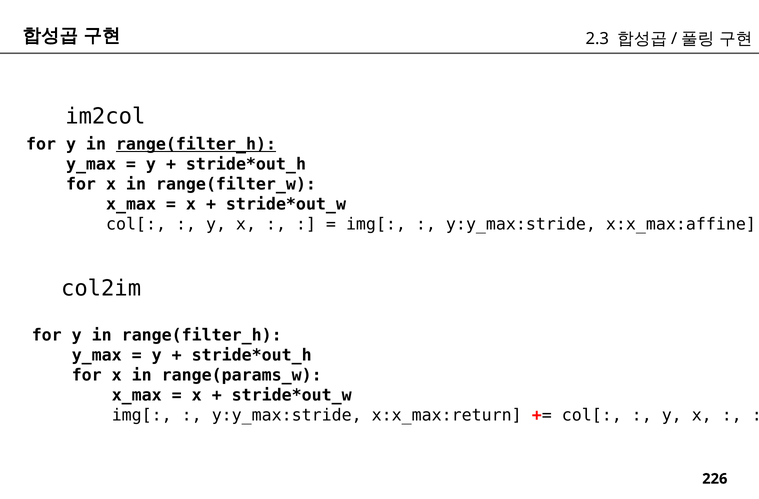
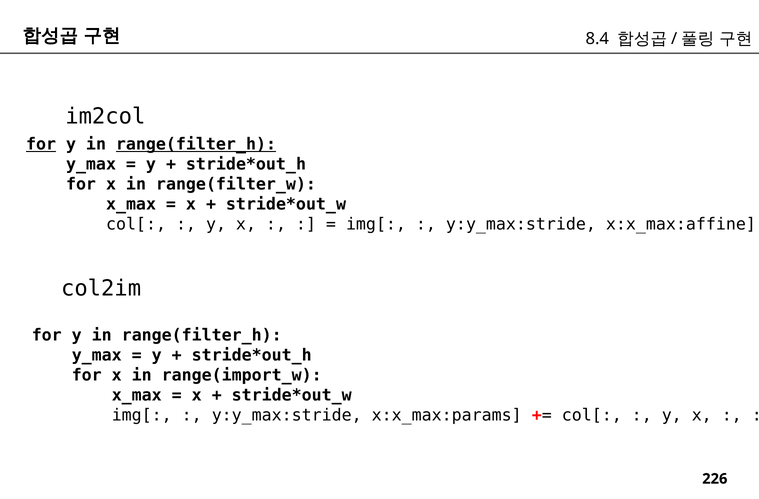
2.3: 2.3 -> 8.4
for at (41, 144) underline: none -> present
range(params_w: range(params_w -> range(import_w
x:x_max:return: x:x_max:return -> x:x_max:params
